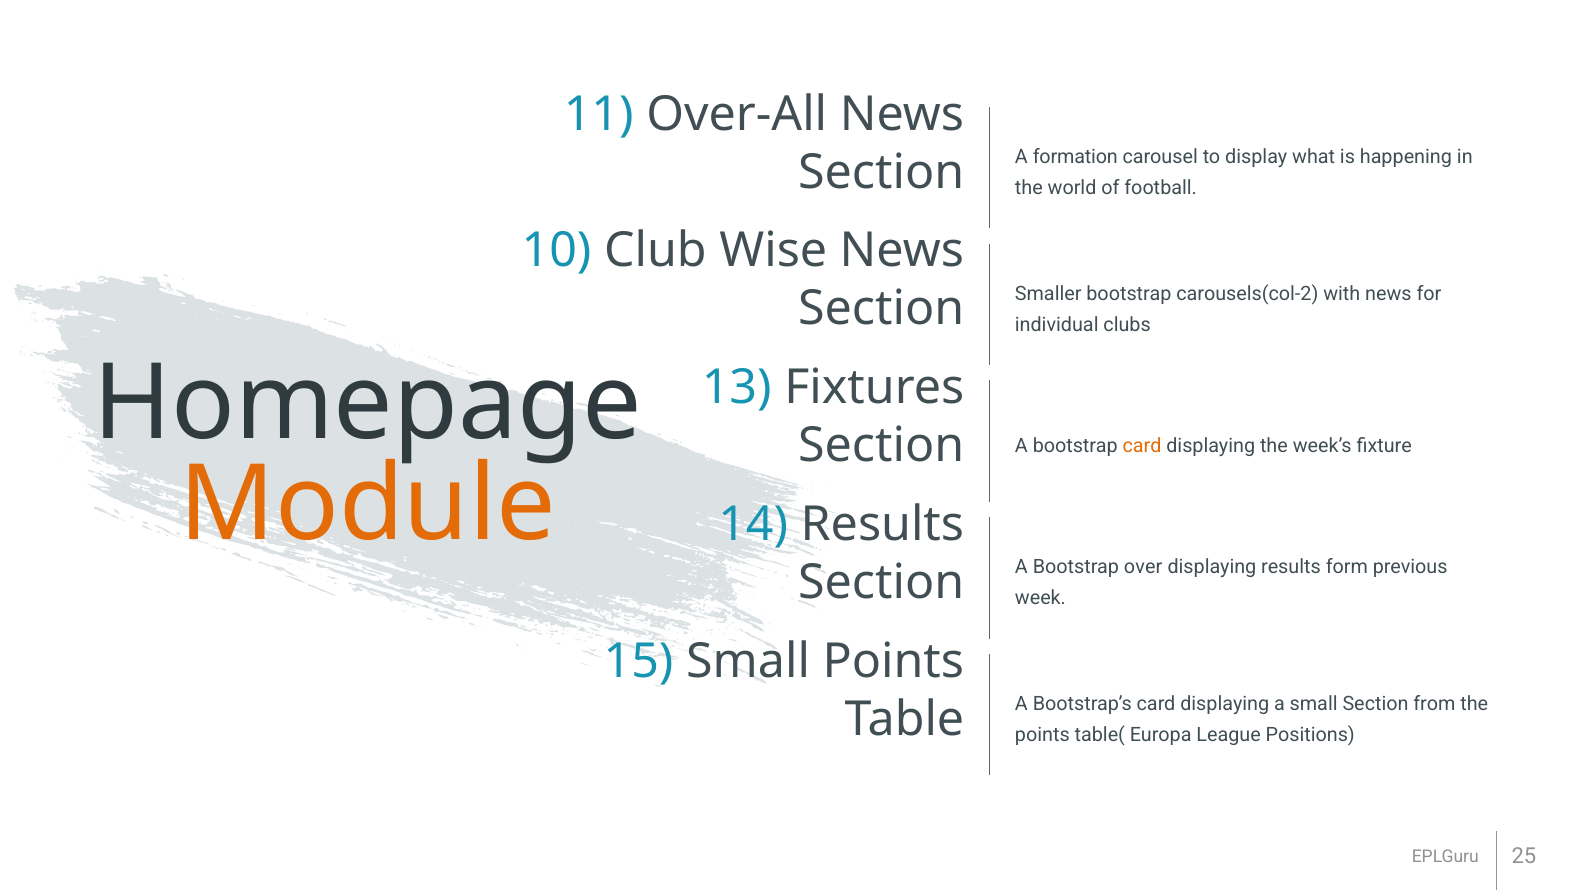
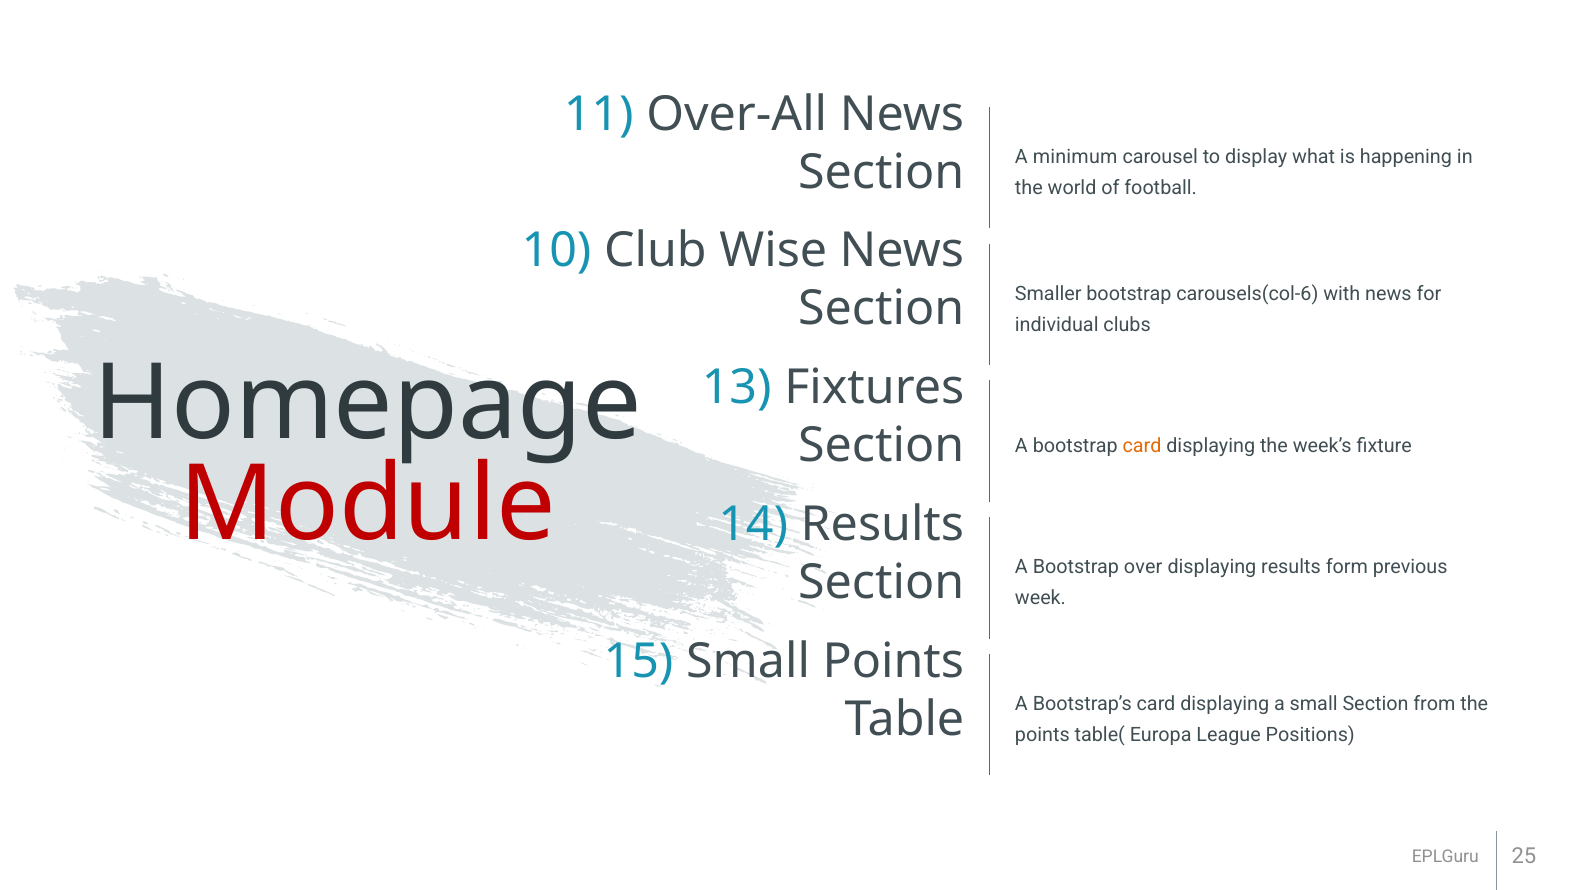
formation: formation -> minimum
carousels(col-2: carousels(col-2 -> carousels(col-6
Module colour: orange -> red
